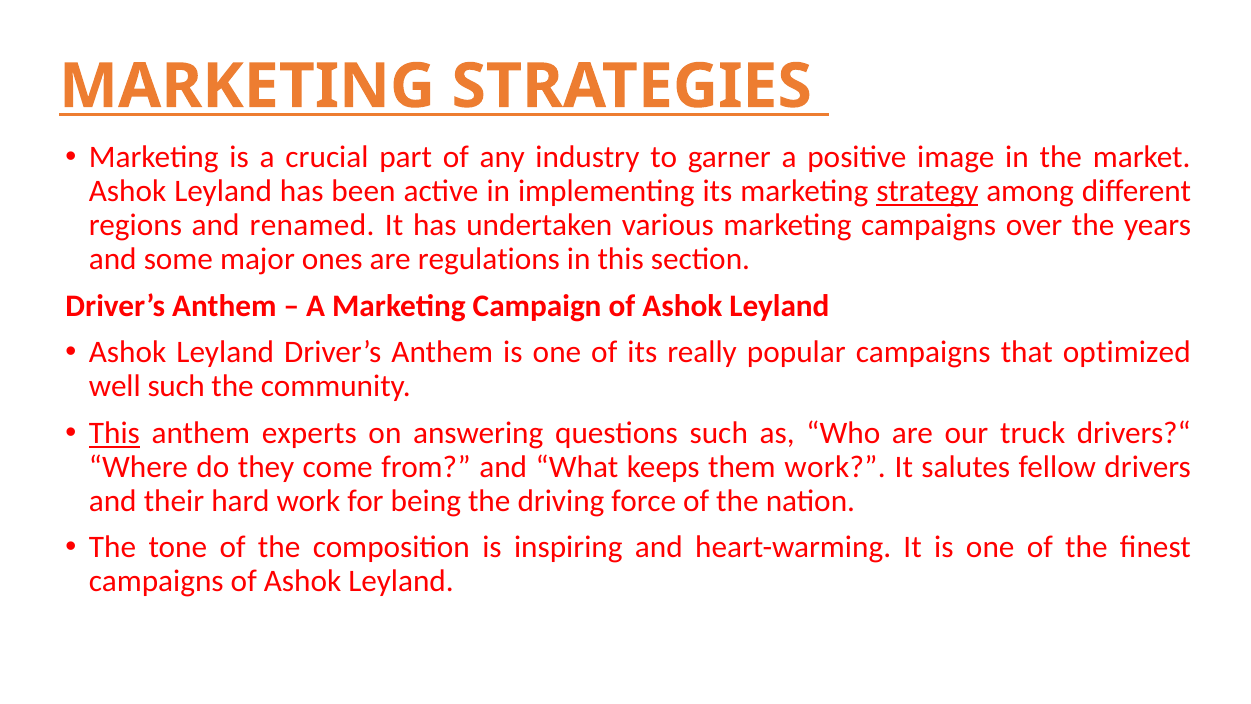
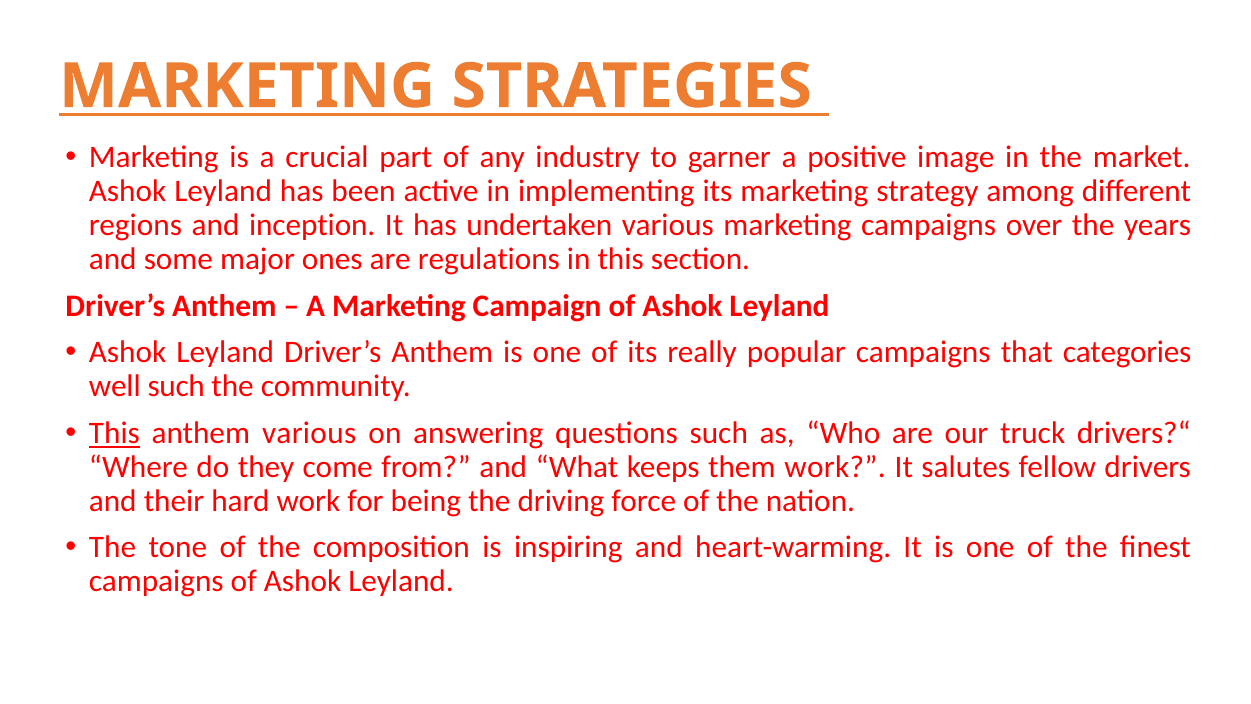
strategy underline: present -> none
renamed: renamed -> inception
optimized: optimized -> categories
anthem experts: experts -> various
